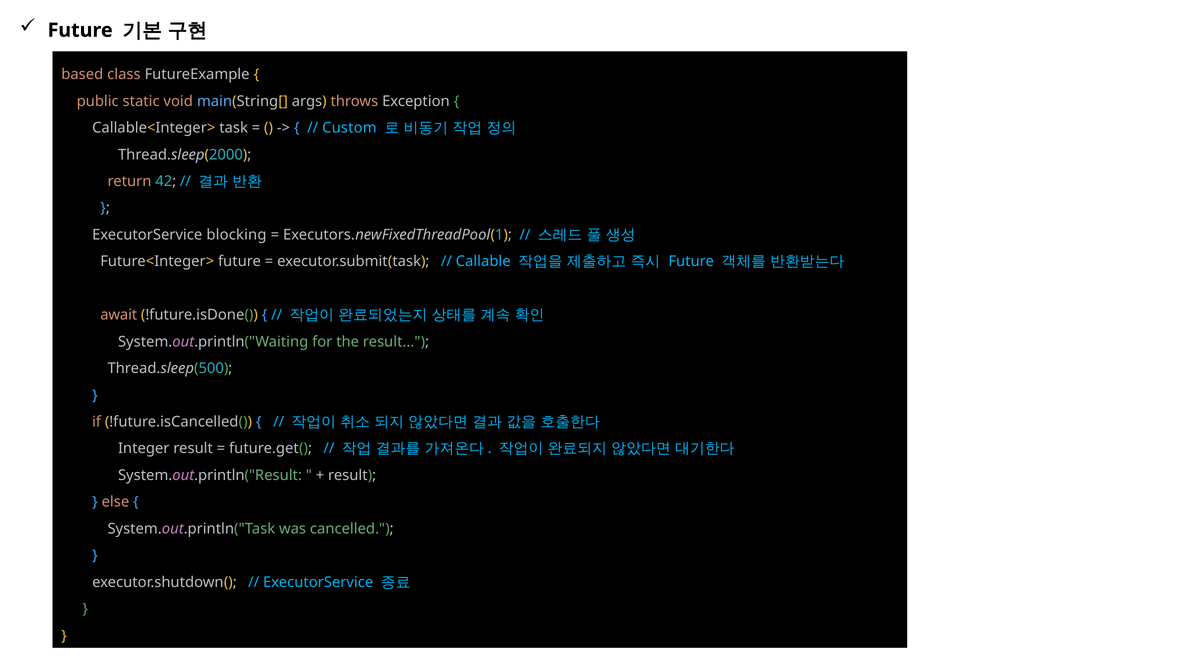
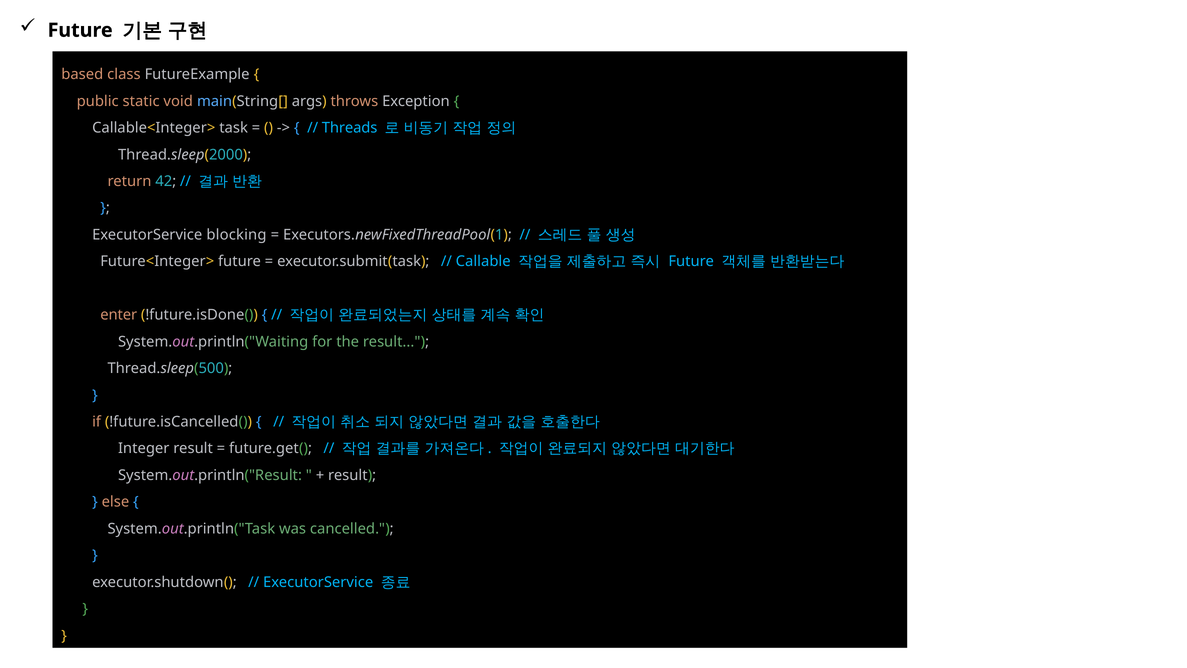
Custom: Custom -> Threads
await: await -> enter
